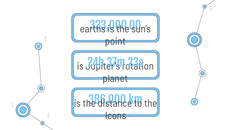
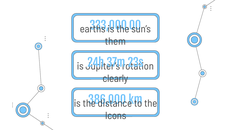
point: point -> them
planet: planet -> clearly
